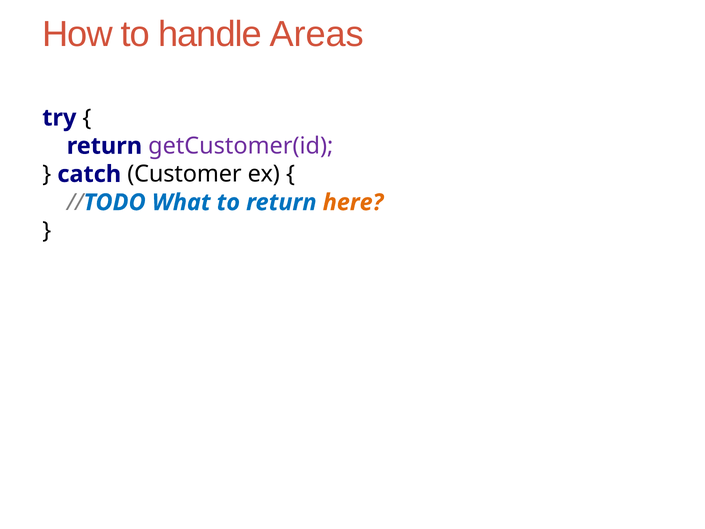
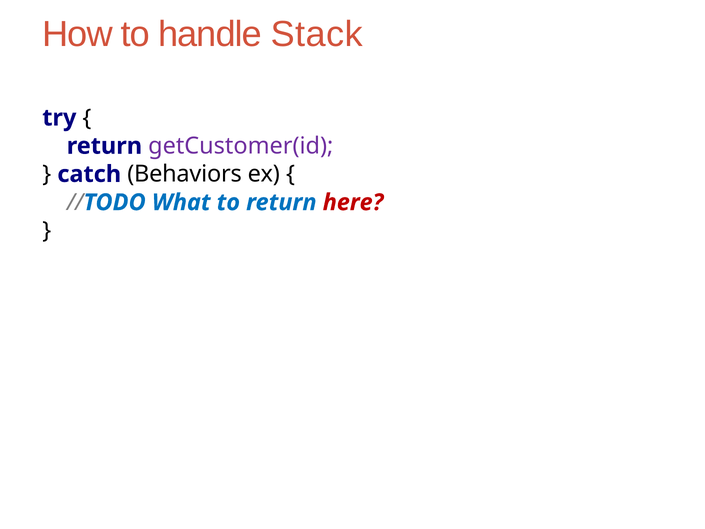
Areas: Areas -> Stack
Customer: Customer -> Behaviors
here colour: orange -> red
